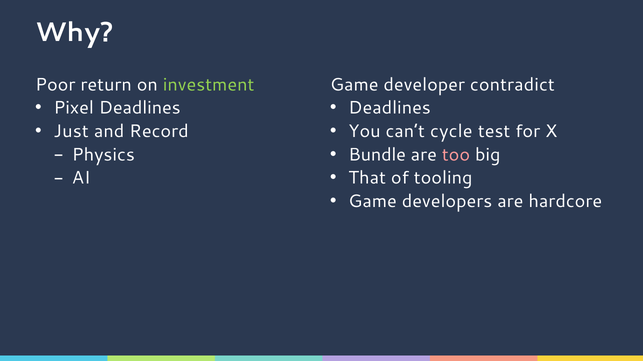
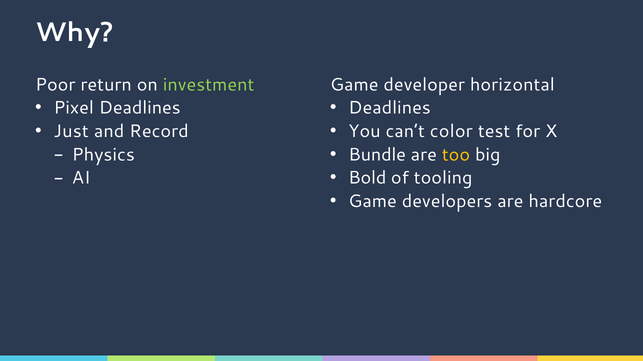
contradict: contradict -> horizontal
cycle: cycle -> color
too colour: pink -> yellow
That: That -> Bold
